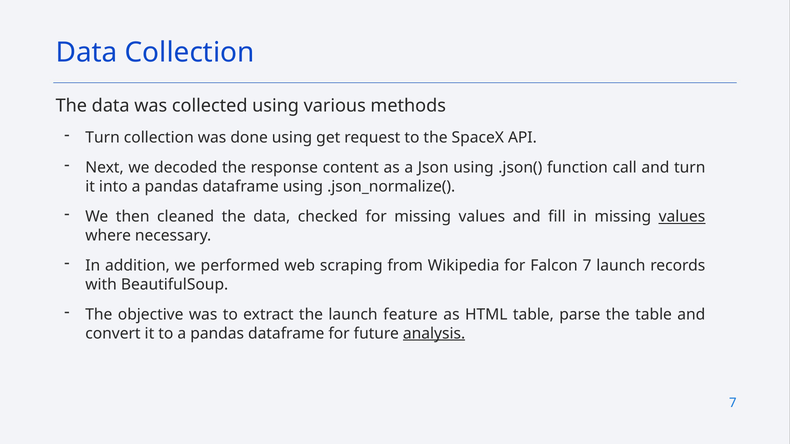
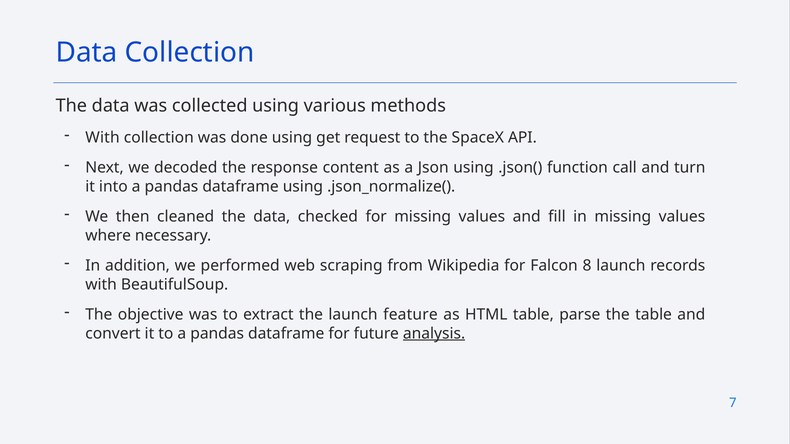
Turn at (103, 138): Turn -> With
values at (682, 217) underline: present -> none
Falcon 7: 7 -> 8
